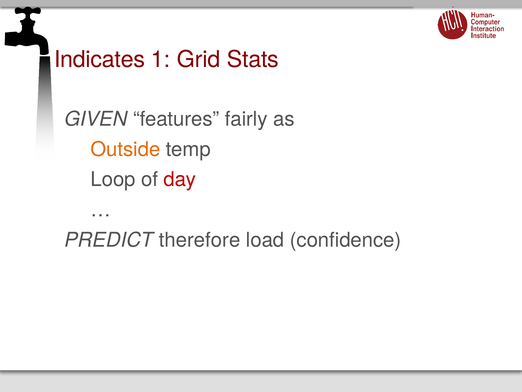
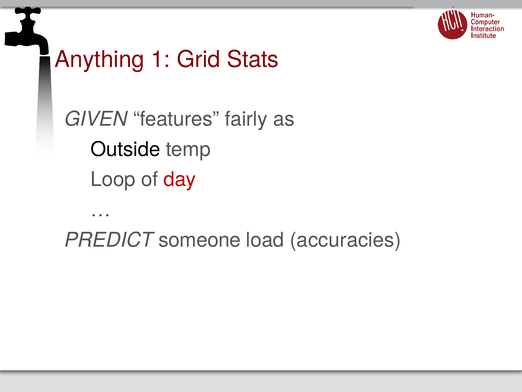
Indicates: Indicates -> Anything
Outside colour: orange -> black
therefore: therefore -> someone
confidence: confidence -> accuracies
